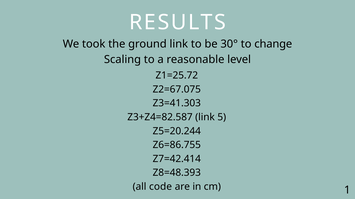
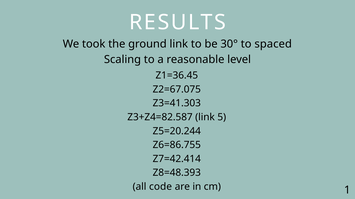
change: change -> spaced
Z1=25.72: Z1=25.72 -> Z1=36.45
